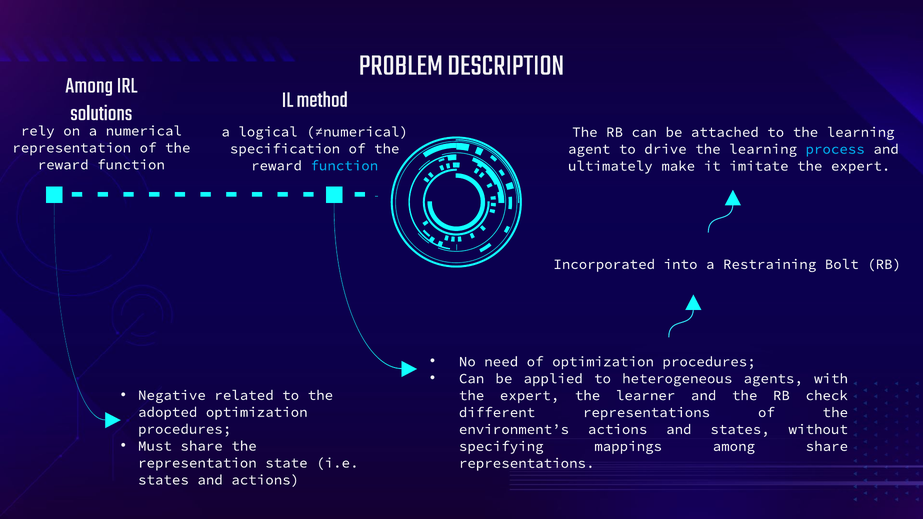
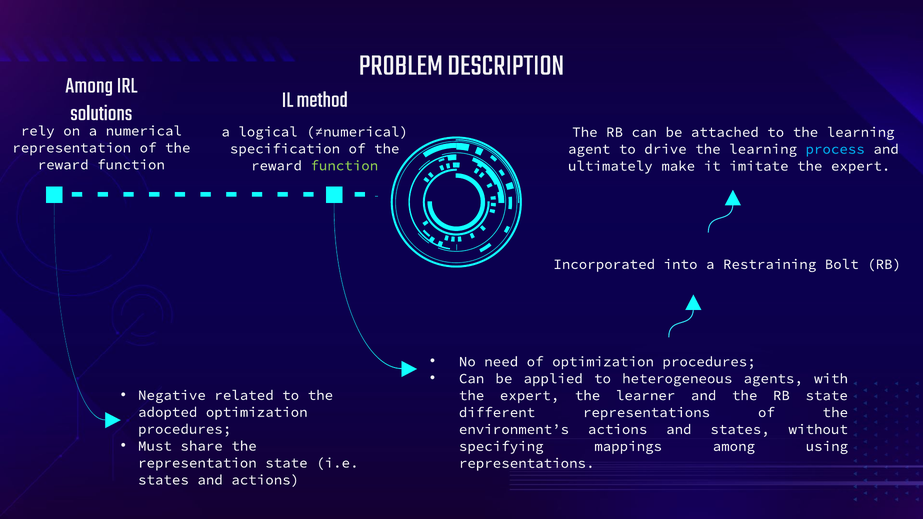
function at (344, 166) colour: light blue -> light green
RB check: check -> state
among share: share -> using
